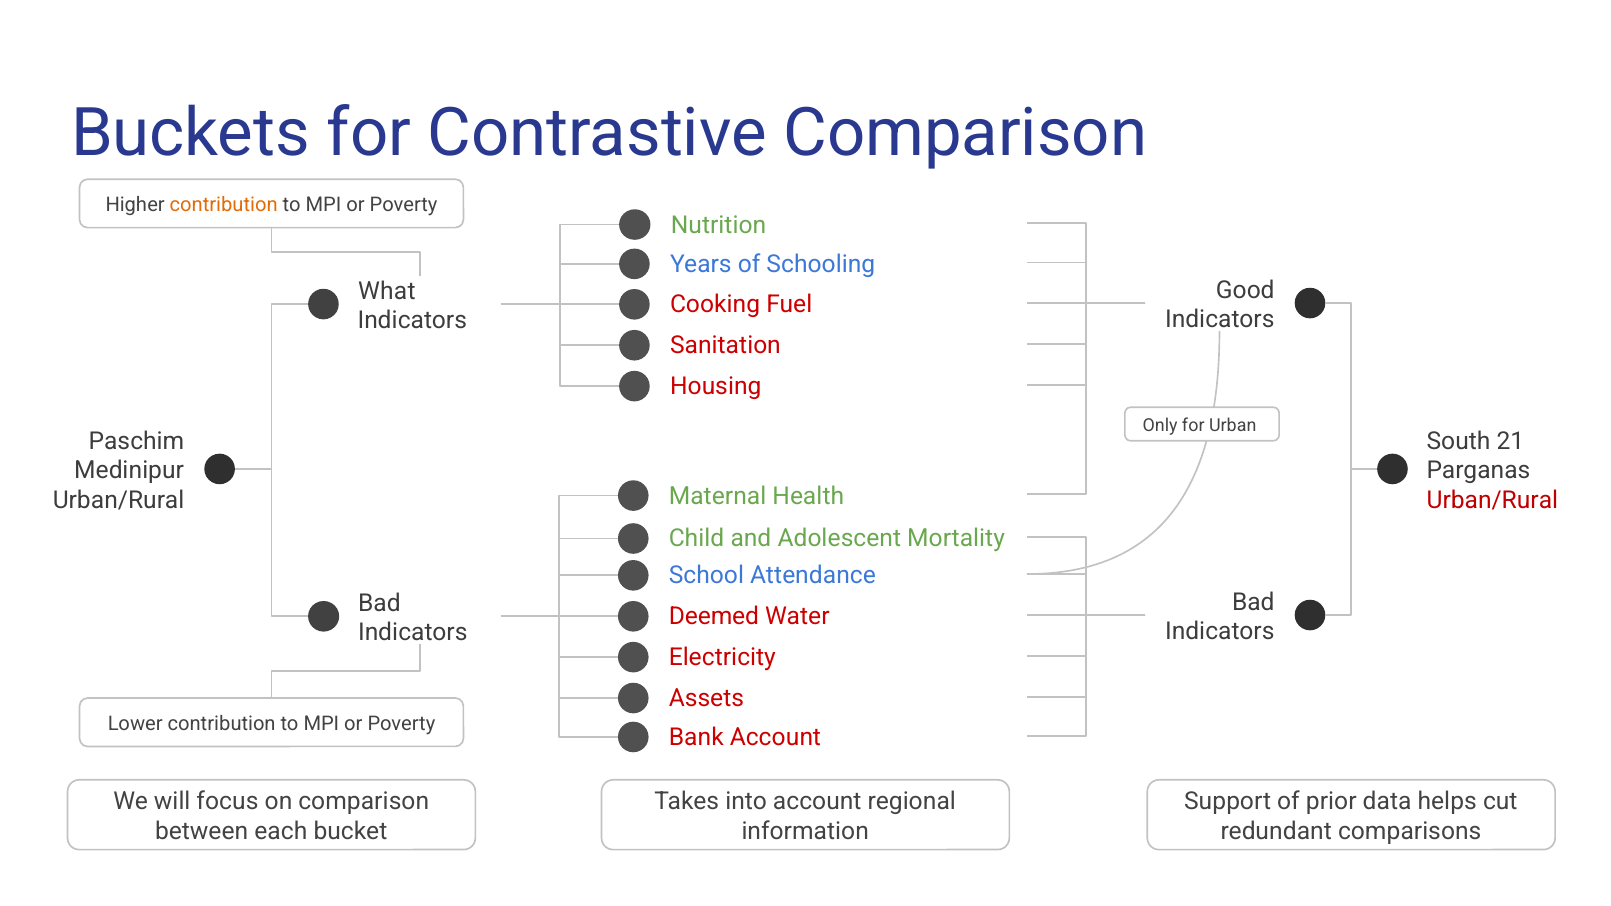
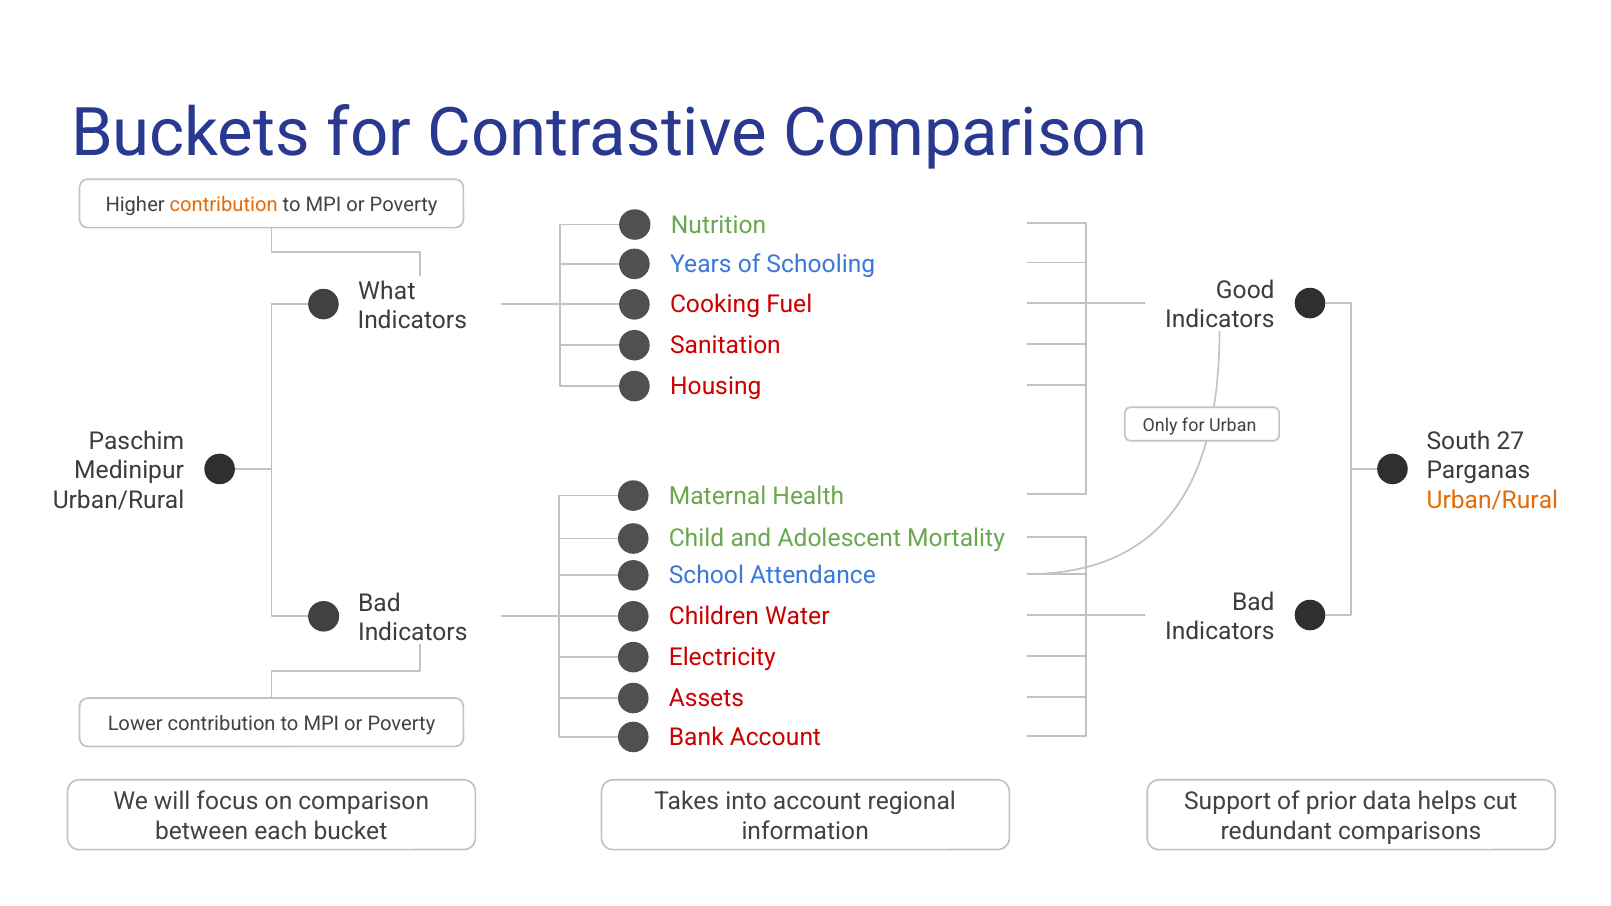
21: 21 -> 27
Urban/Rural at (1492, 500) colour: red -> orange
Deemed: Deemed -> Children
